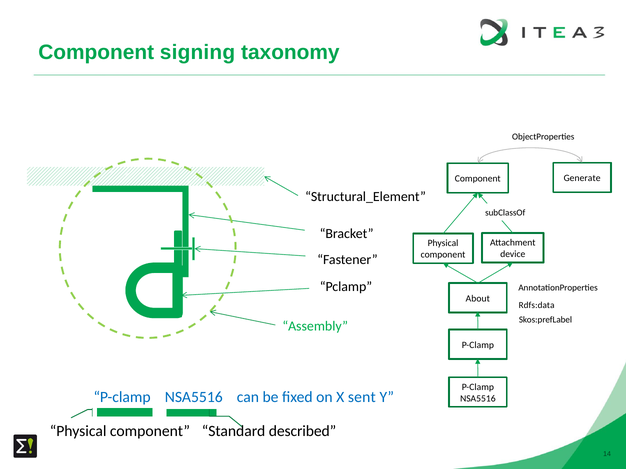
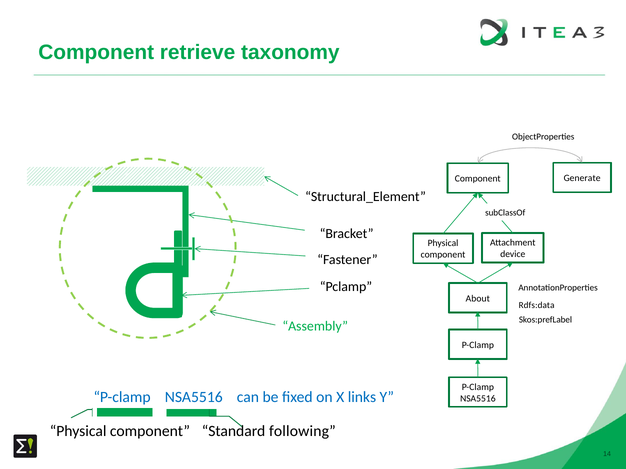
signing: signing -> retrieve
sent: sent -> links
described: described -> following
